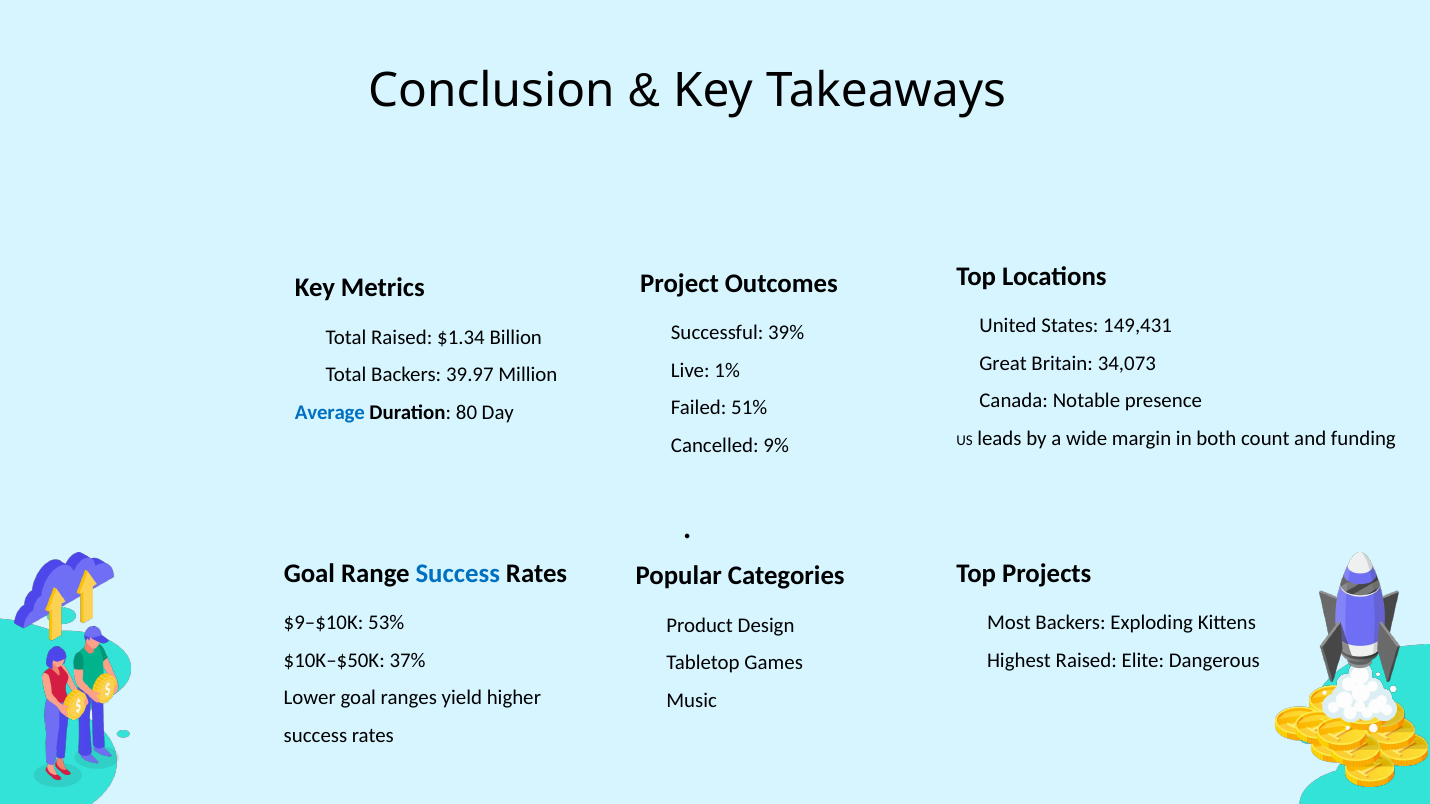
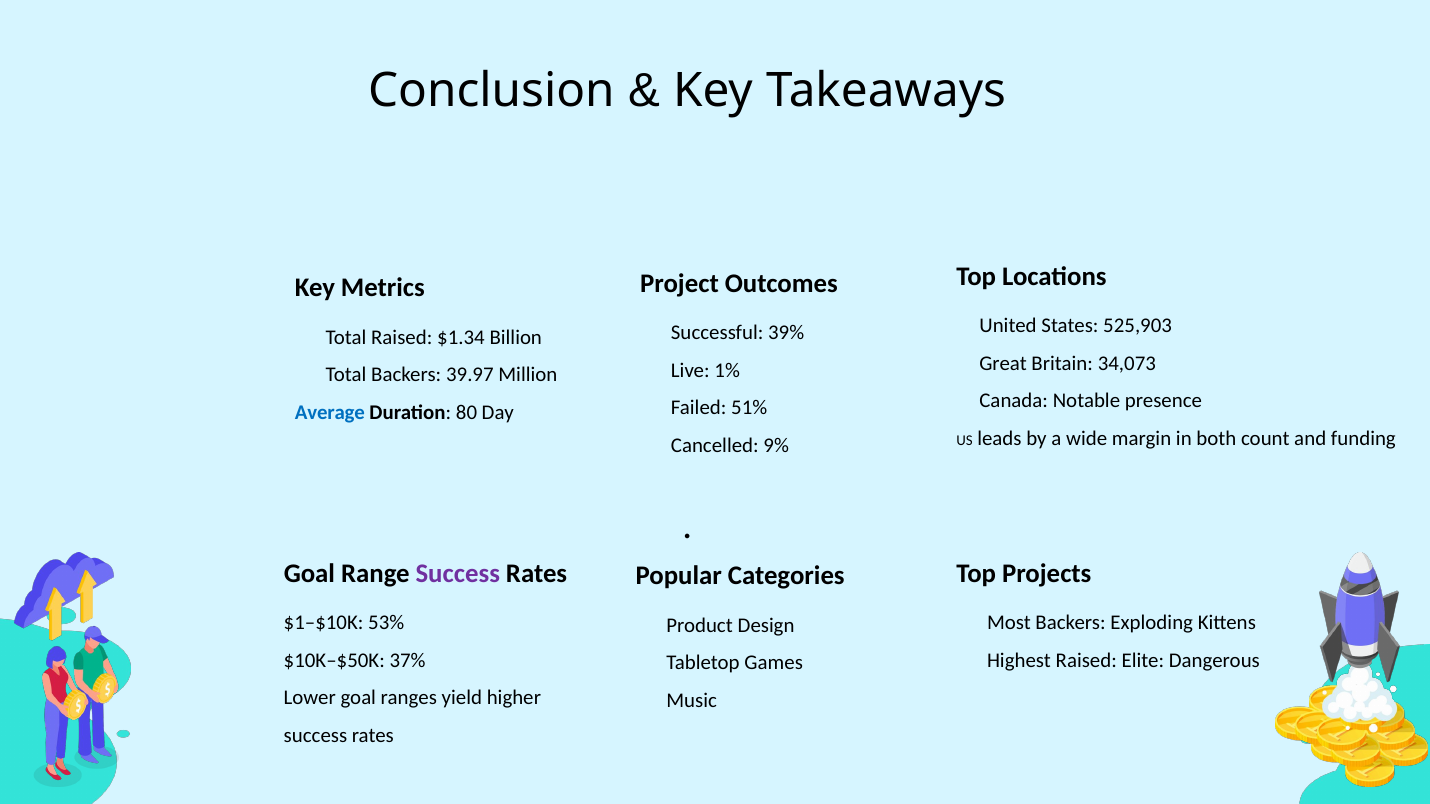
149,431: 149,431 -> 525,903
Success at (458, 574) colour: blue -> purple
$9–$10K: $9–$10K -> $1–$10K
